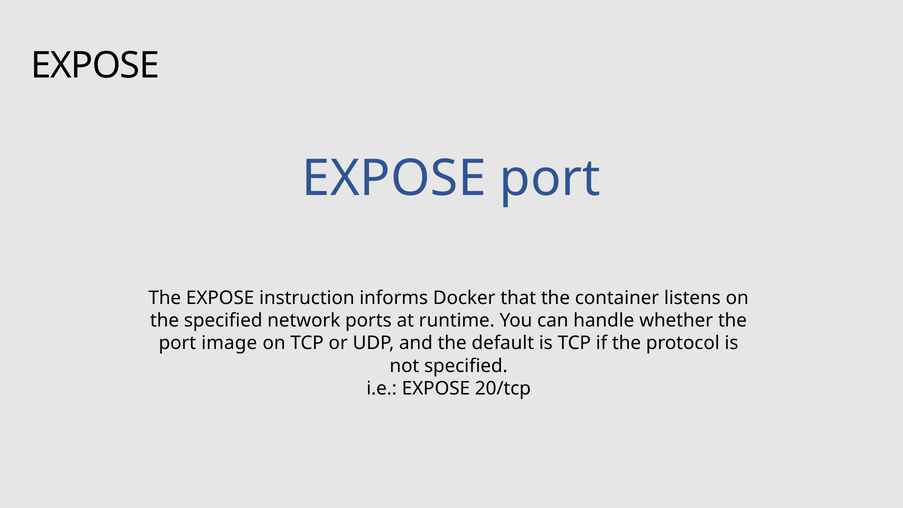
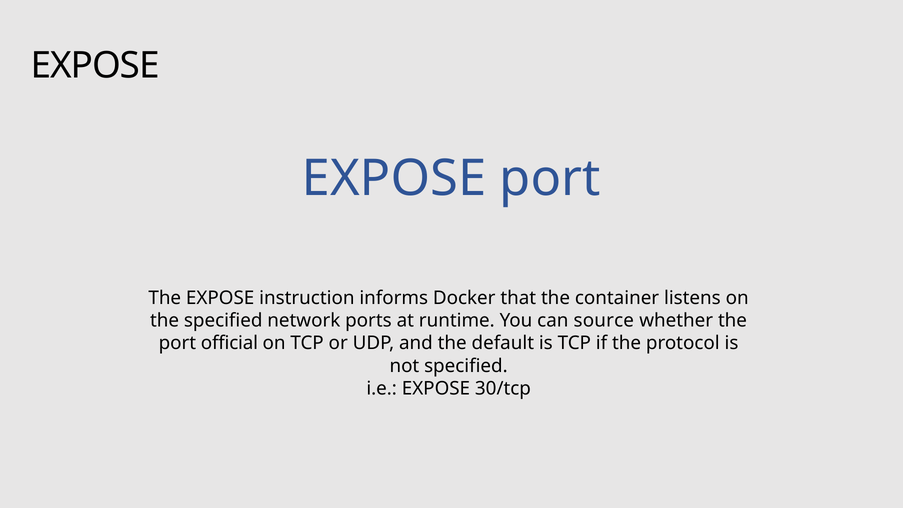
handle: handle -> source
image: image -> official
20/tcp: 20/tcp -> 30/tcp
